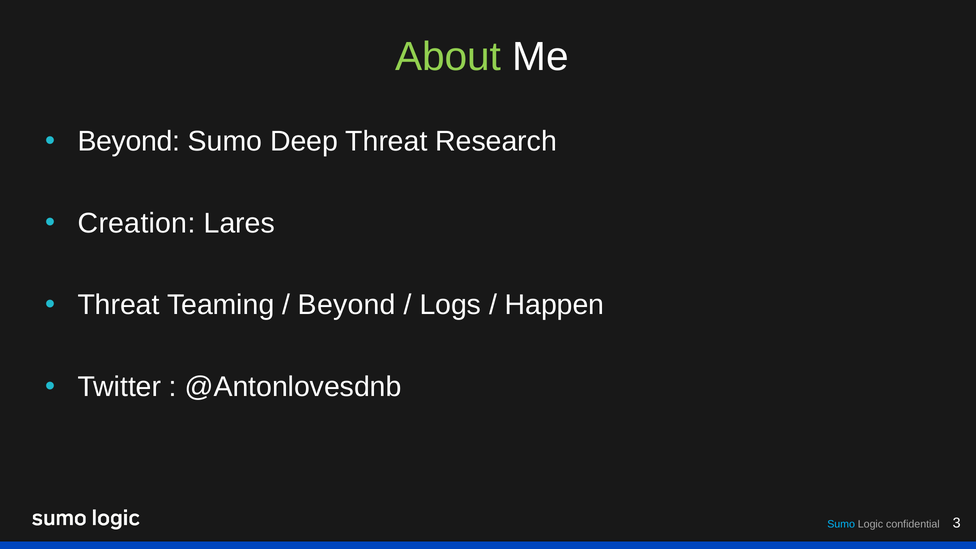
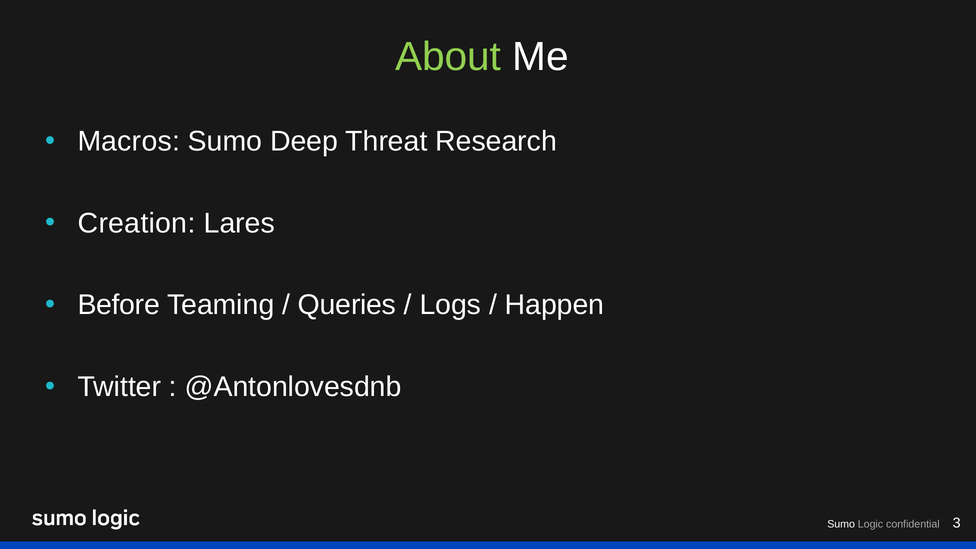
Beyond at (129, 141): Beyond -> Macros
Threat at (119, 305): Threat -> Before
Beyond at (347, 305): Beyond -> Queries
Sumo at (841, 524) colour: light blue -> white
